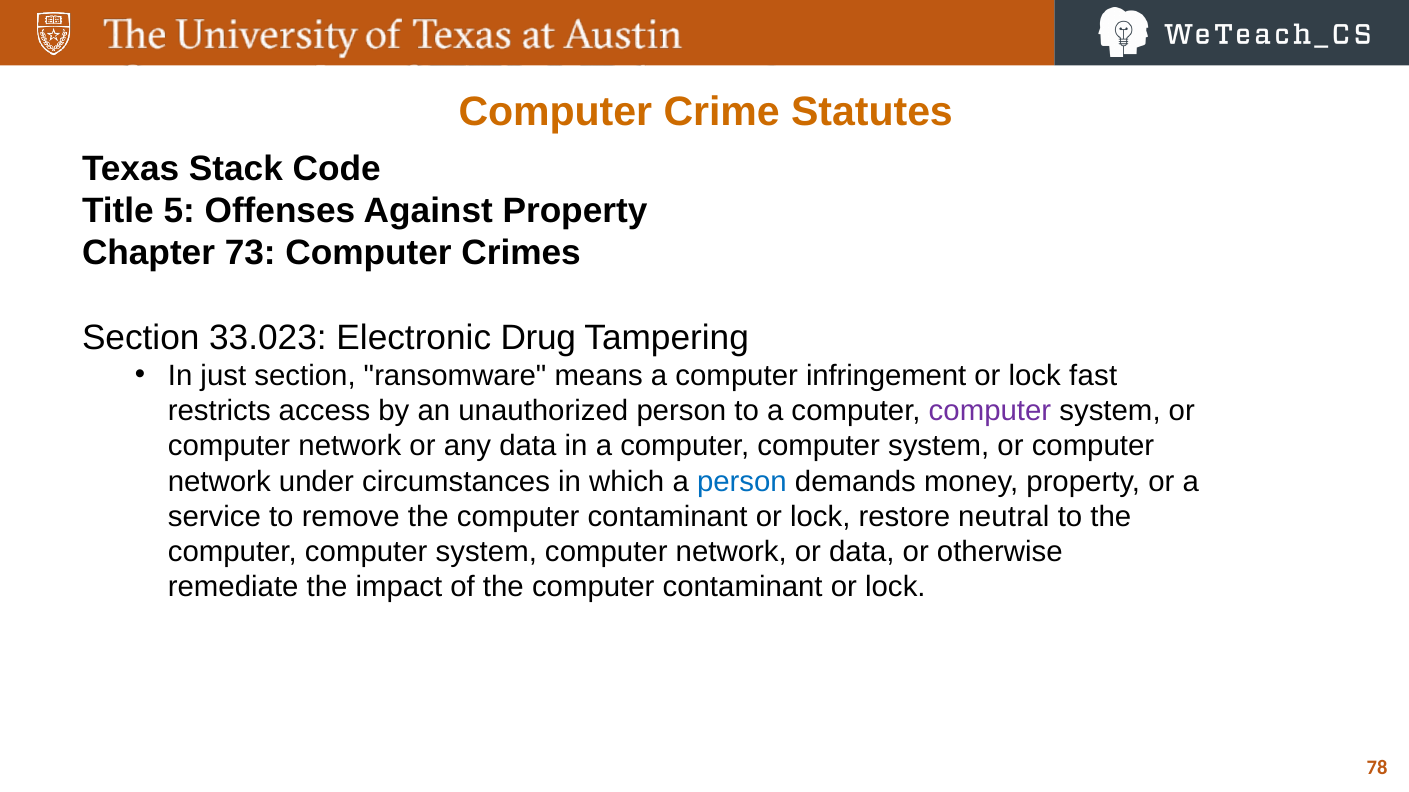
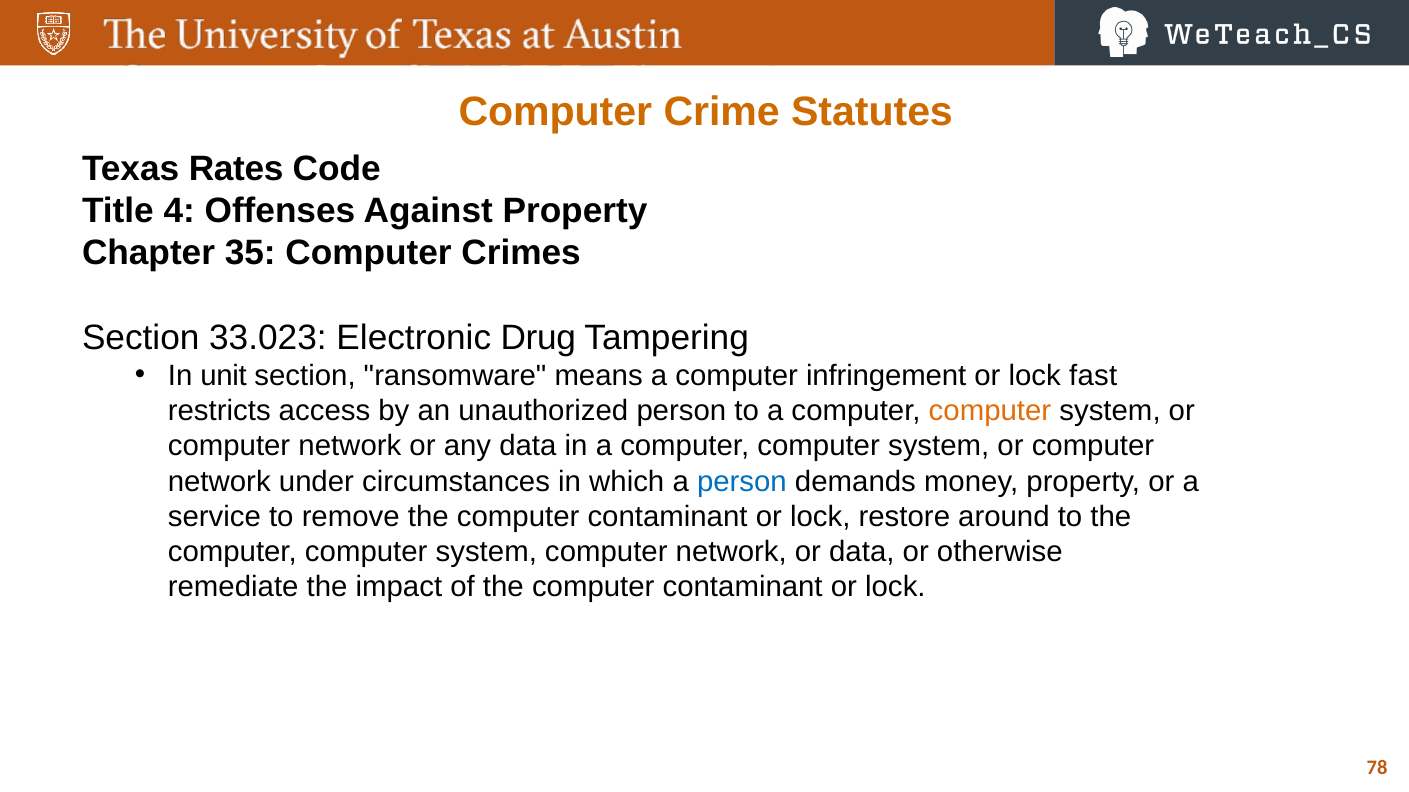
Stack: Stack -> Rates
5: 5 -> 4
73: 73 -> 35
just: just -> unit
computer at (990, 411) colour: purple -> orange
neutral: neutral -> around
